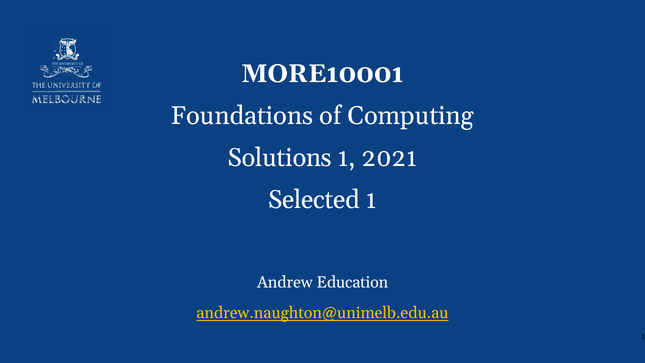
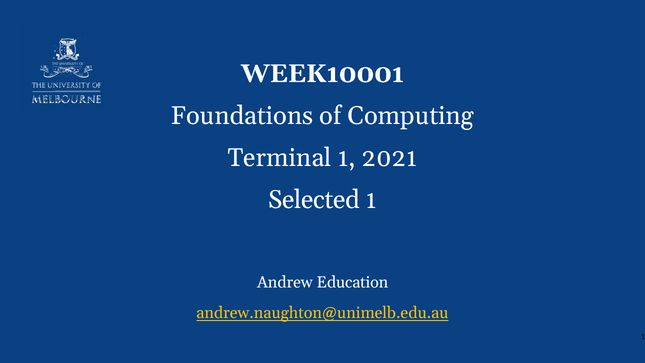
MORE10001: MORE10001 -> WEEK10001
Solutions: Solutions -> Terminal
